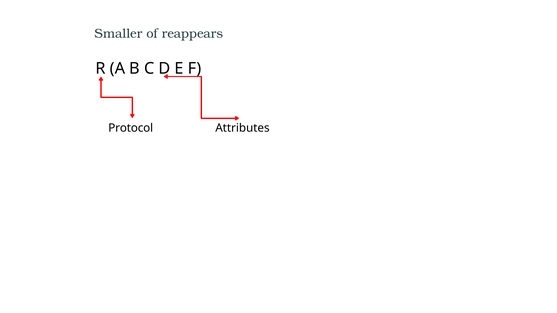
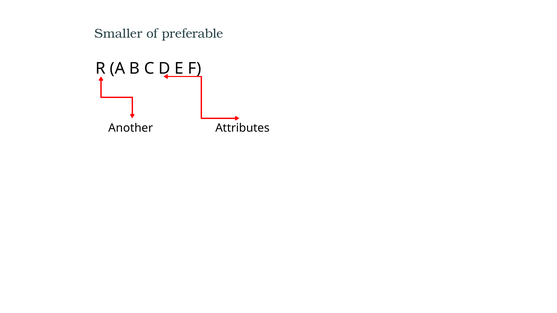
reappears: reappears -> preferable
Protocol: Protocol -> Another
